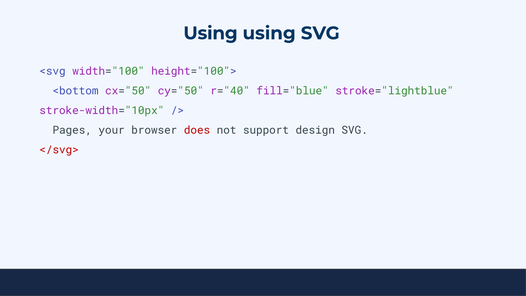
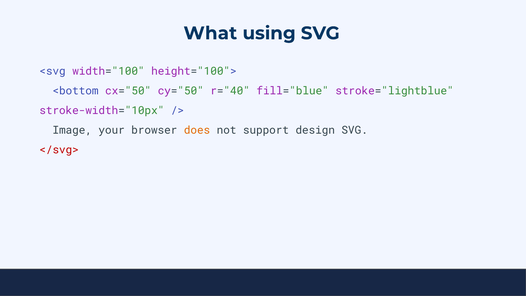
Using at (211, 33): Using -> What
Pages: Pages -> Image
does colour: red -> orange
